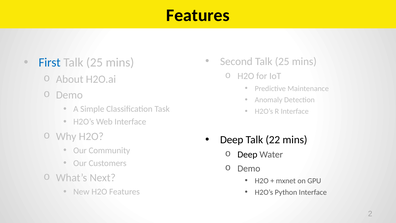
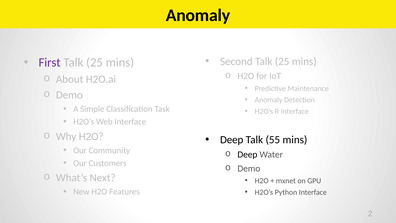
Features at (198, 15): Features -> Anomaly
First colour: blue -> purple
22: 22 -> 55
